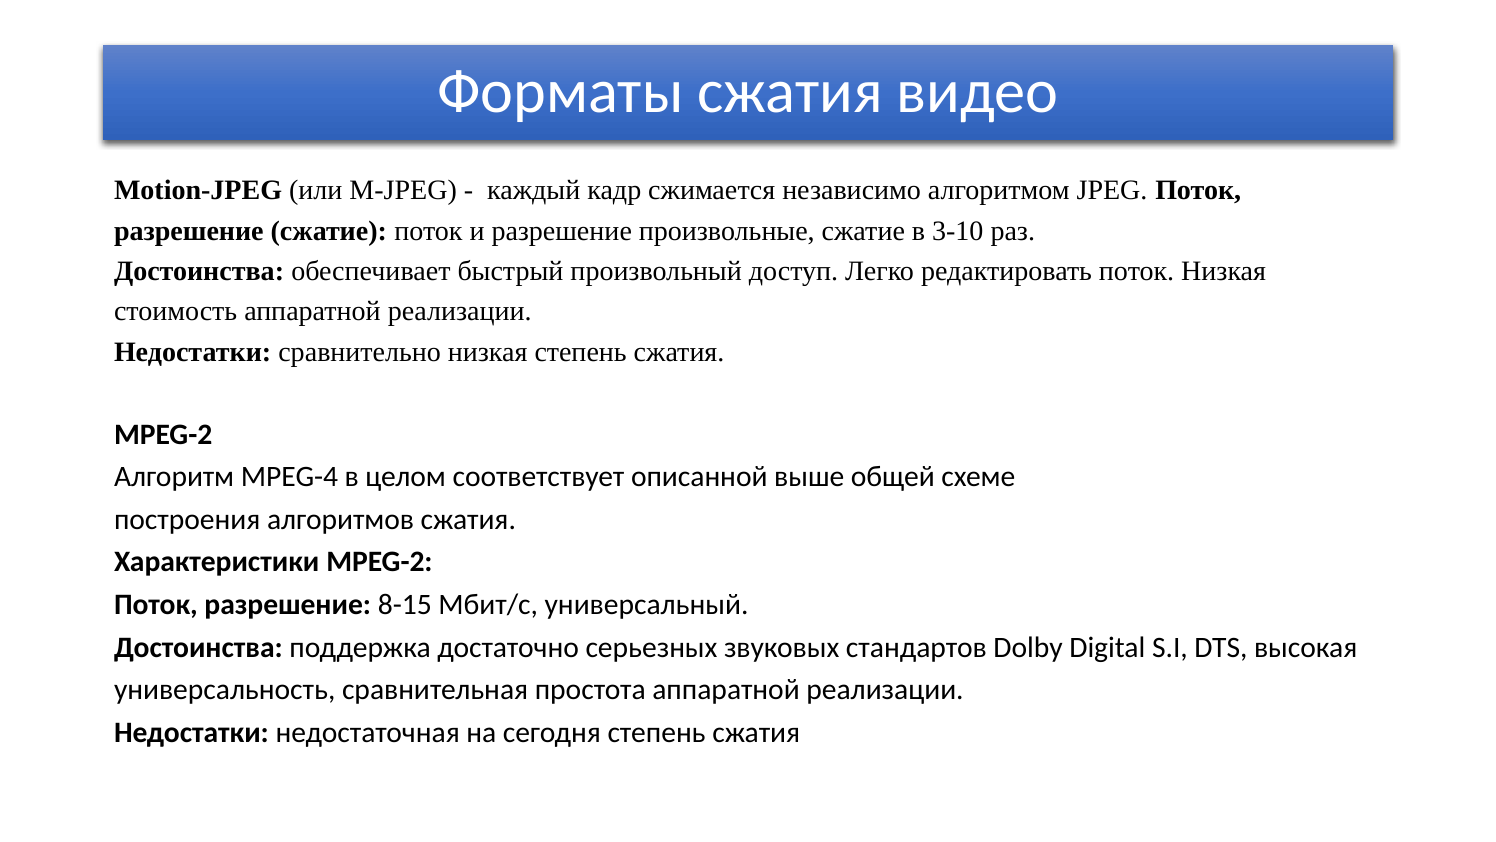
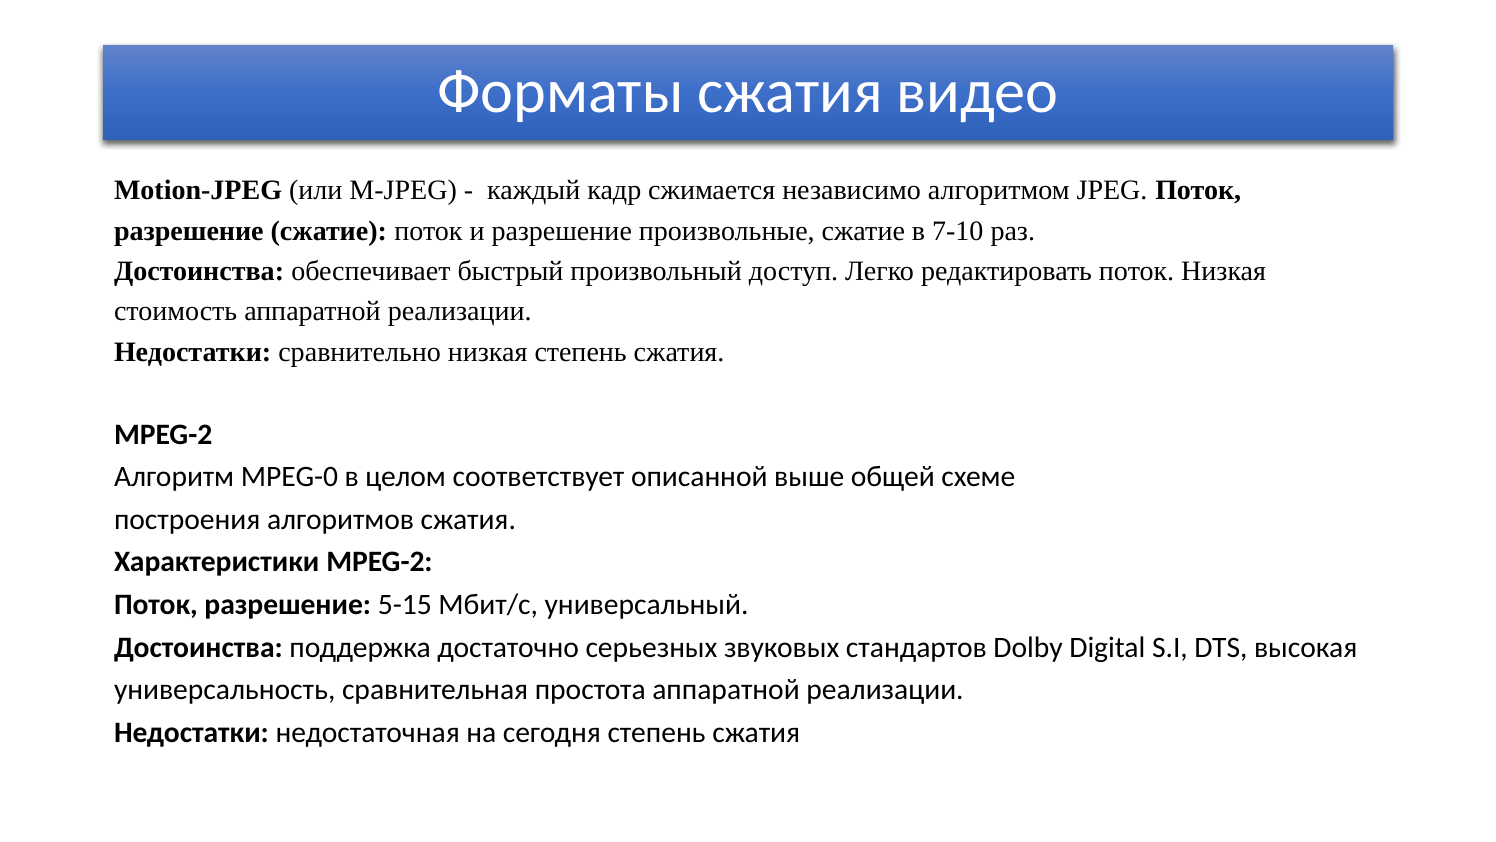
3-10: 3-10 -> 7-10
MPEG-4: MPEG-4 -> MPEG-0
8-15: 8-15 -> 5-15
